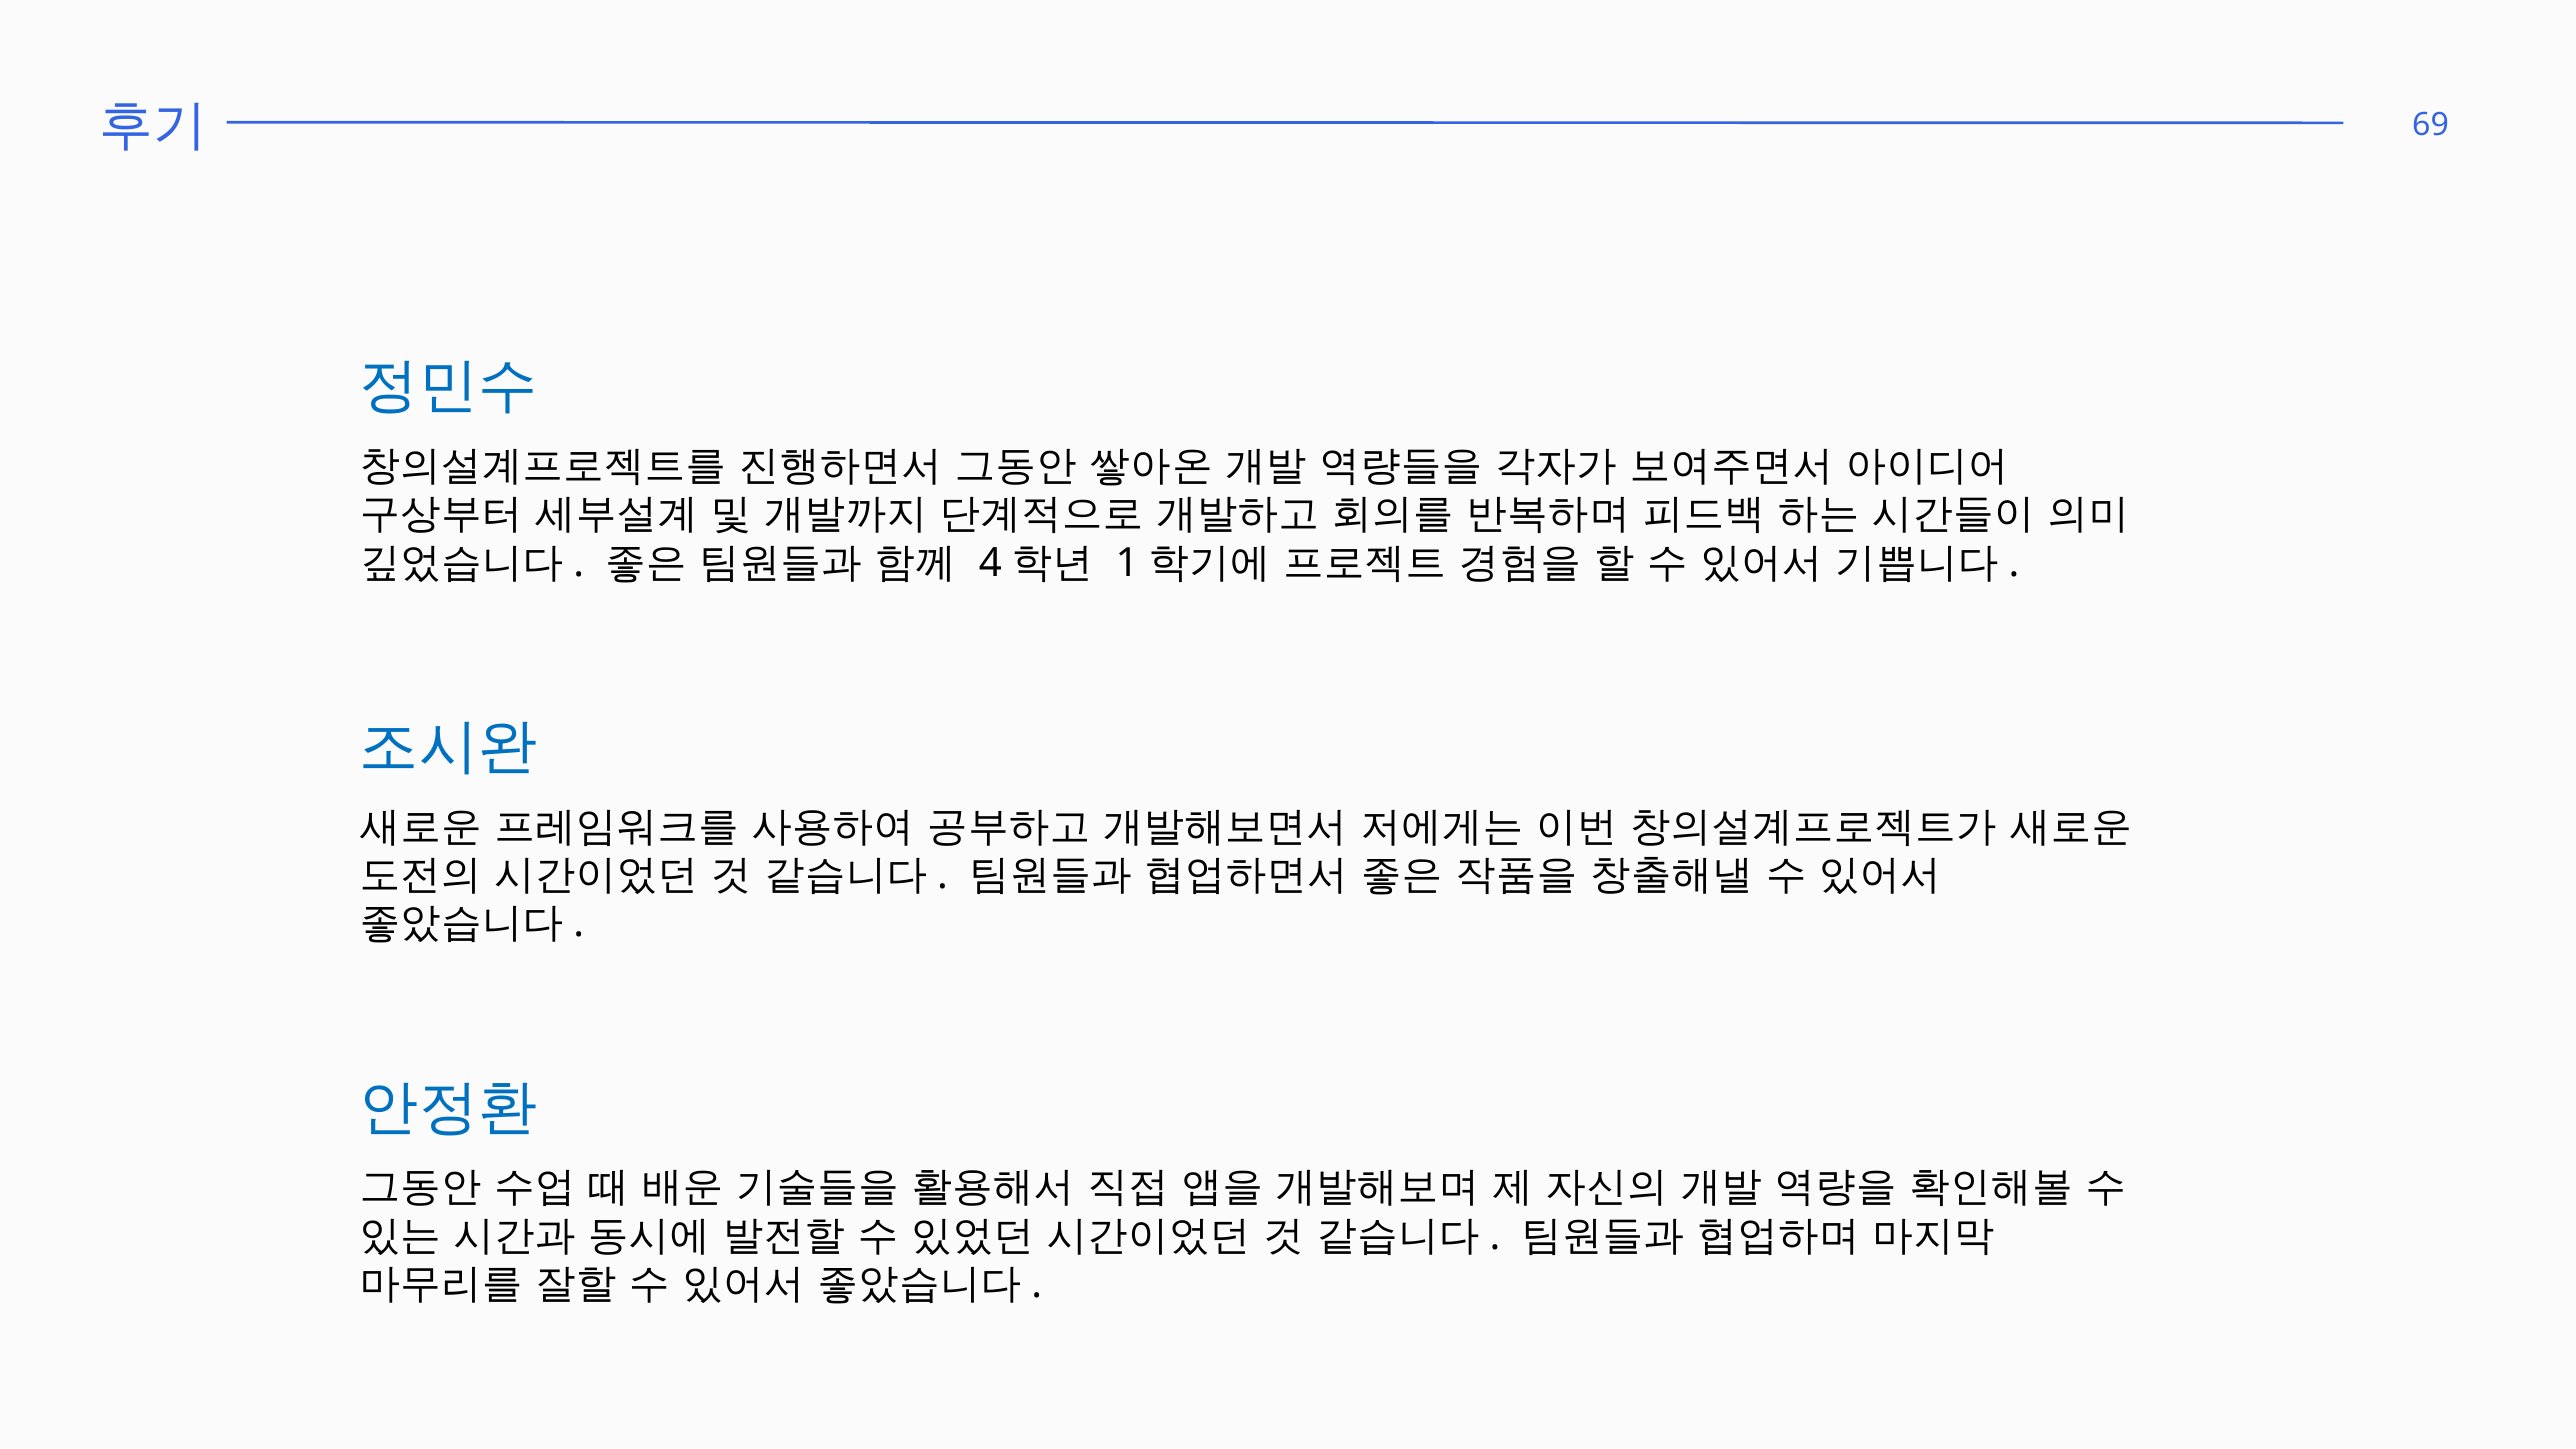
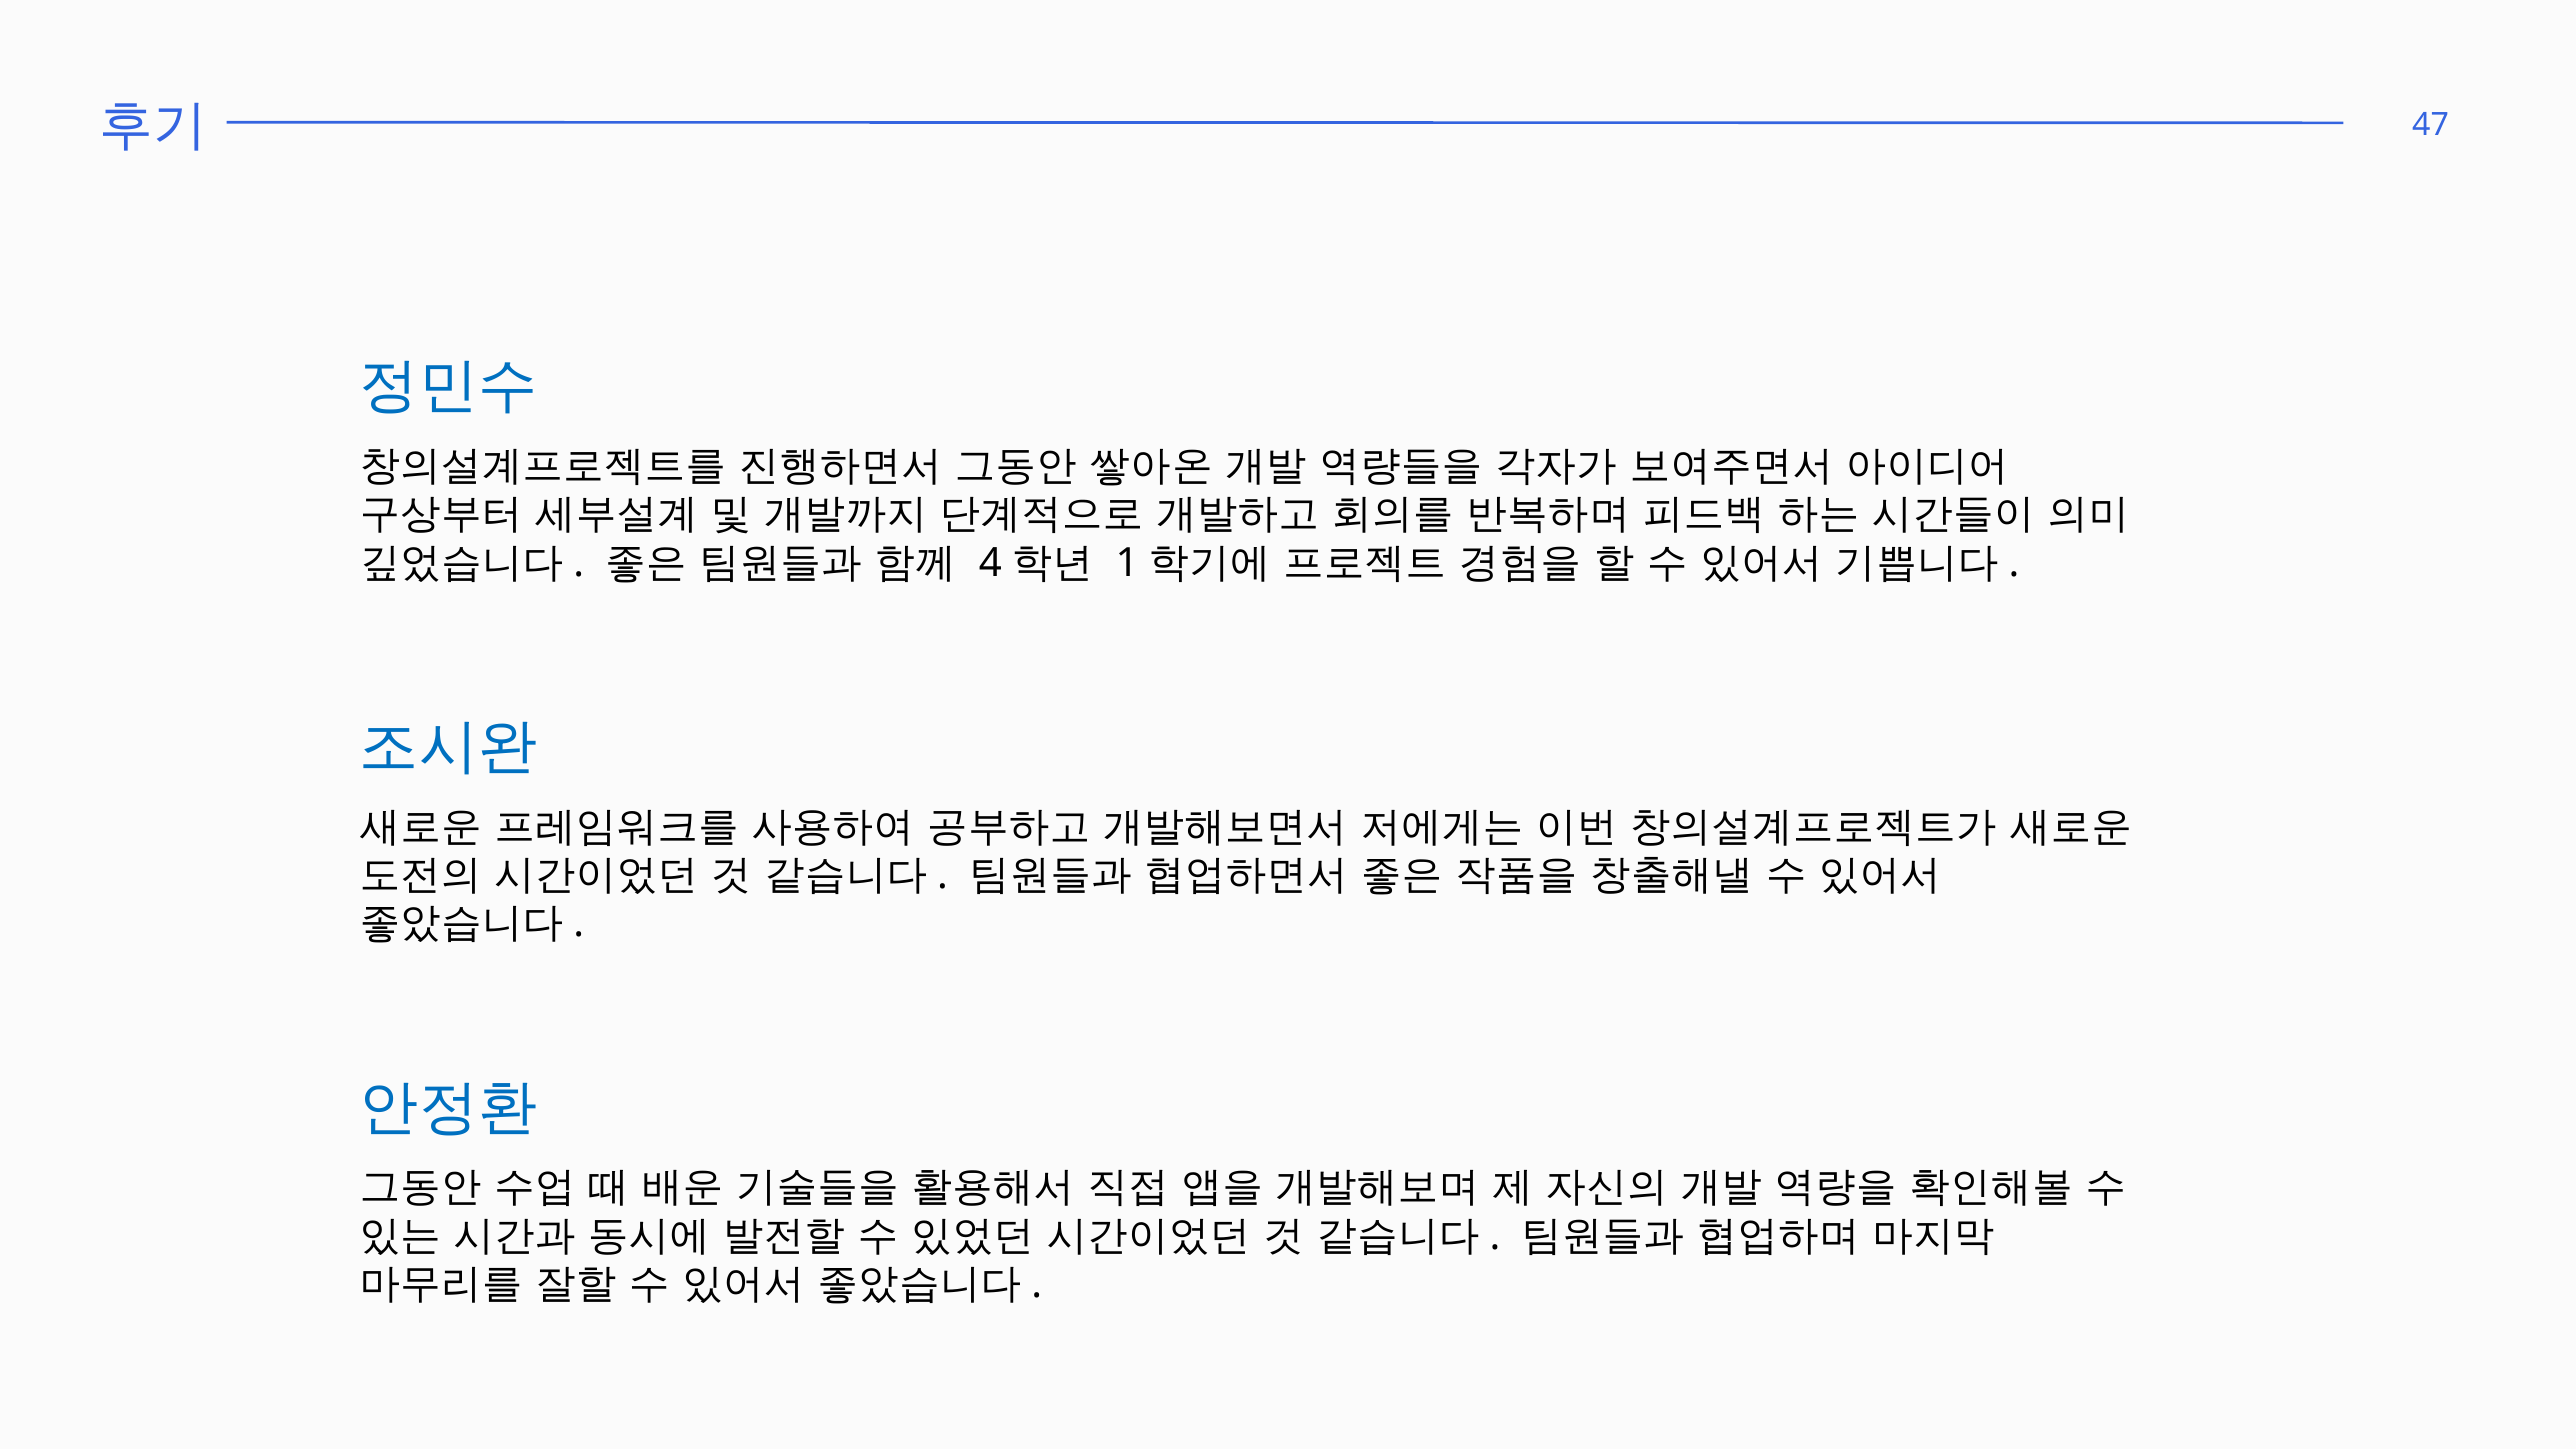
69: 69 -> 47
